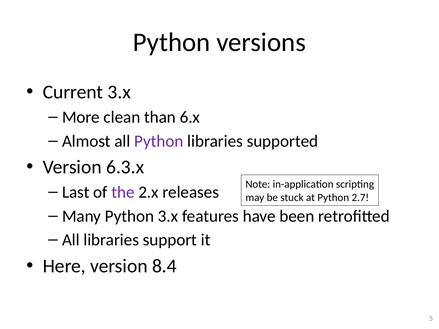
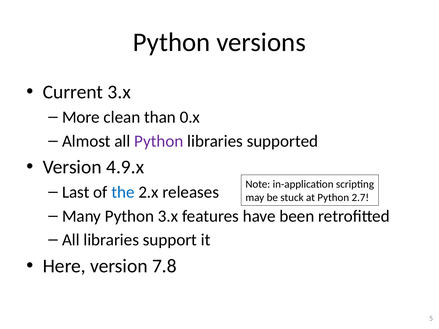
6.x: 6.x -> 0.x
6.3.x: 6.3.x -> 4.9.x
the colour: purple -> blue
8.4: 8.4 -> 7.8
